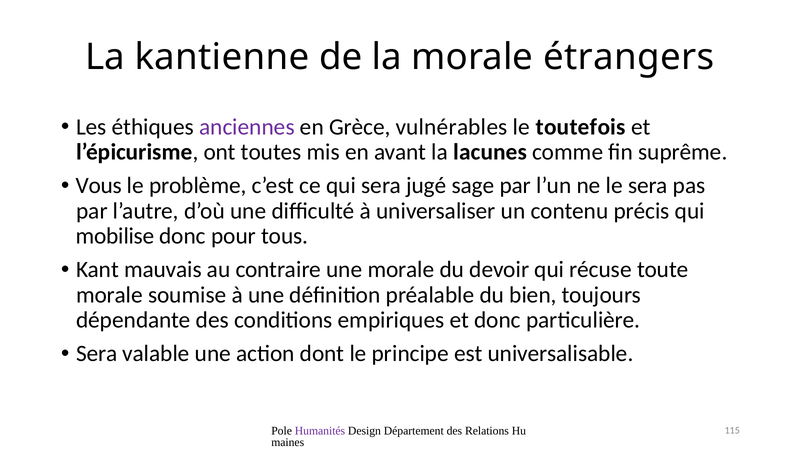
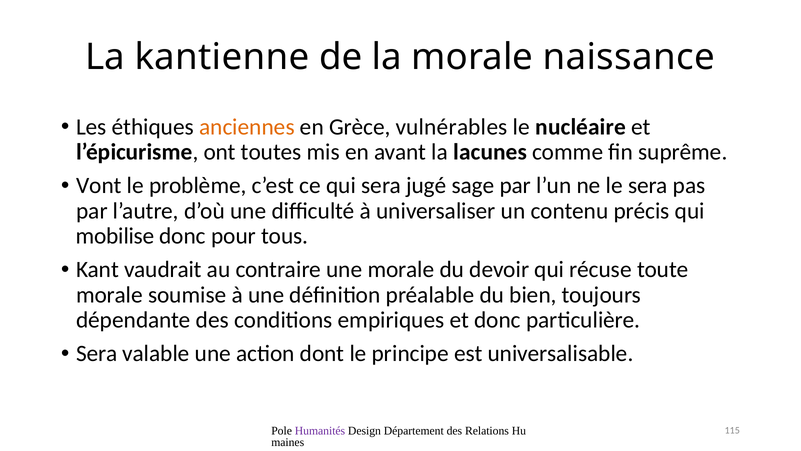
étrangers: étrangers -> naissance
anciennes colour: purple -> orange
toutefois: toutefois -> nucléaire
Vous: Vous -> Vont
mauvais: mauvais -> vaudrait
